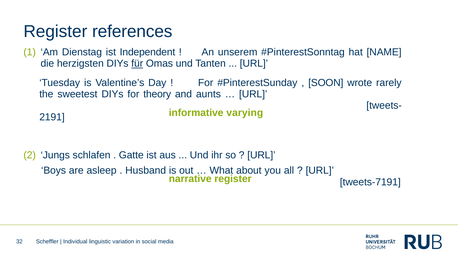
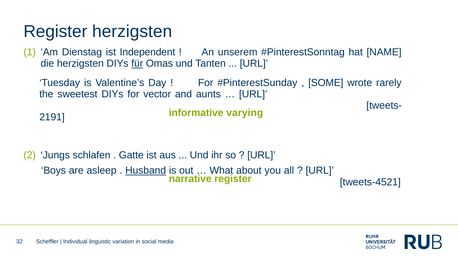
Register references: references -> herzigsten
SOON: SOON -> SOME
theory: theory -> vector
Husband underline: none -> present
tweets-7191: tweets-7191 -> tweets-4521
